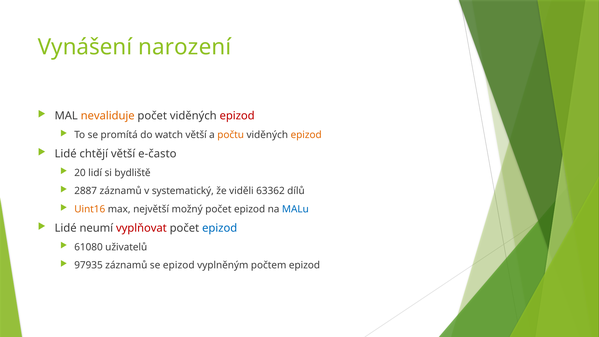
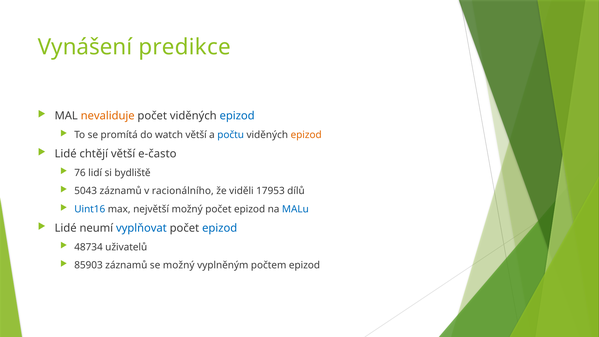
narození: narození -> predikce
epizod at (237, 116) colour: red -> blue
počtu colour: orange -> blue
20: 20 -> 76
2887: 2887 -> 5043
systematický: systematický -> racionálního
63362: 63362 -> 17953
Uint16 colour: orange -> blue
vyplňovat colour: red -> blue
61080: 61080 -> 48734
97935: 97935 -> 85903
se epizod: epizod -> možný
